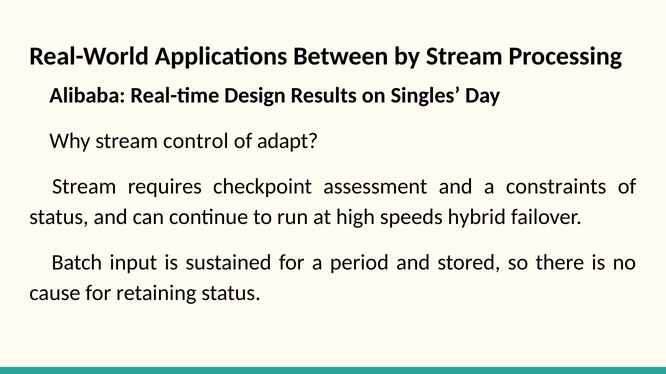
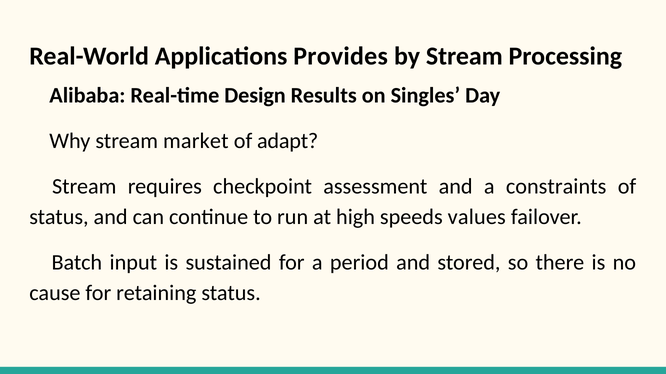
Between: Between -> Provides
control: control -> market
hybrid: hybrid -> values
